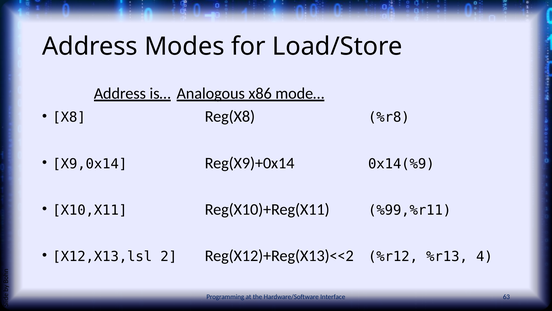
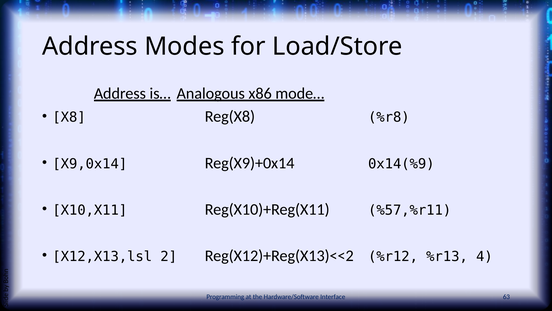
%99,%r11: %99,%r11 -> %57,%r11
